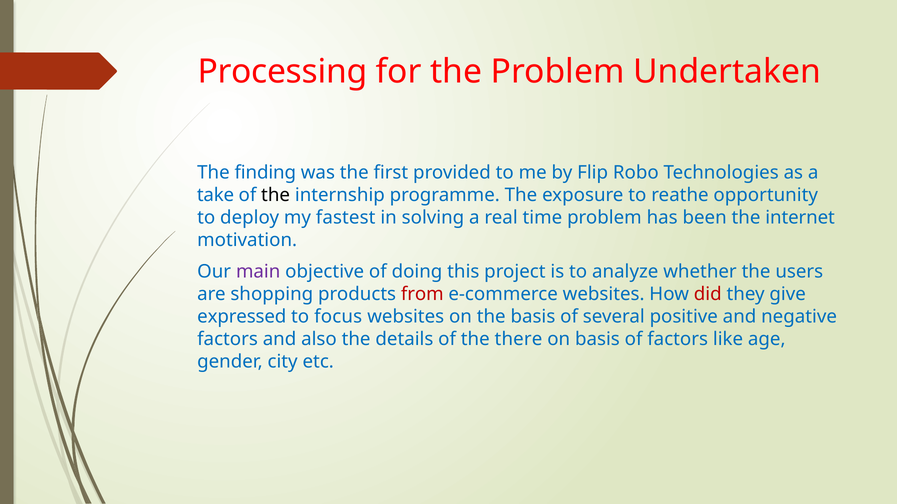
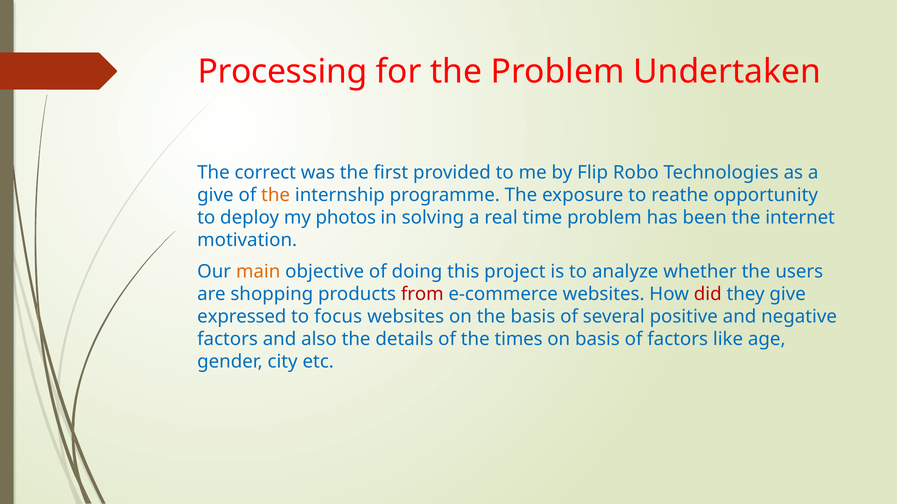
finding: finding -> correct
take at (216, 195): take -> give
the at (276, 195) colour: black -> orange
fastest: fastest -> photos
main colour: purple -> orange
there: there -> times
